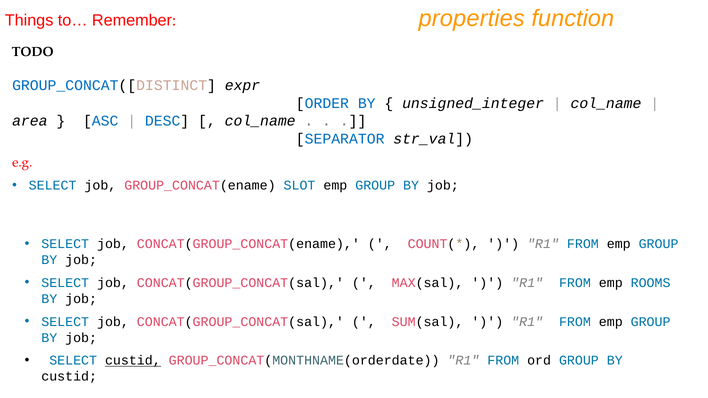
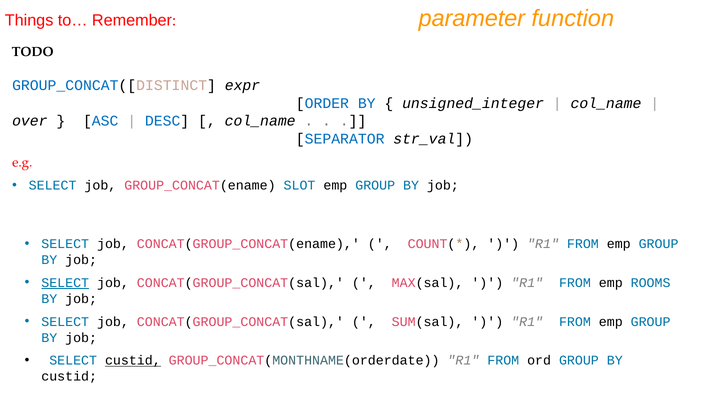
properties: properties -> parameter
area: area -> over
SELECT at (65, 283) underline: none -> present
